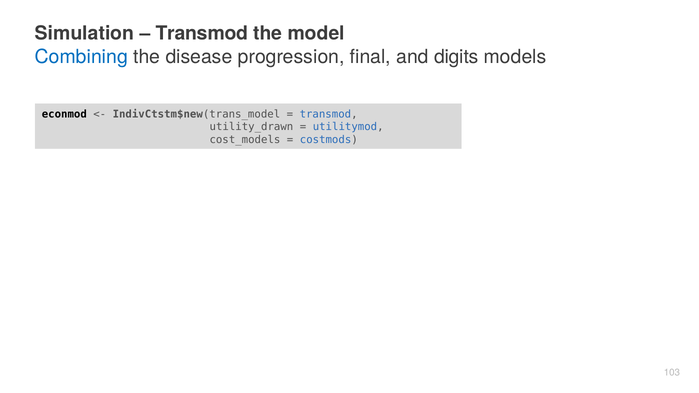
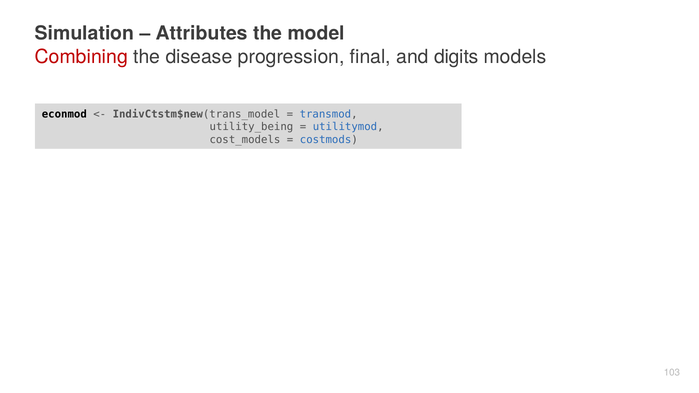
Transmod at (202, 33): Transmod -> Attributes
Combining colour: blue -> red
utility_drawn: utility_drawn -> utility_being
